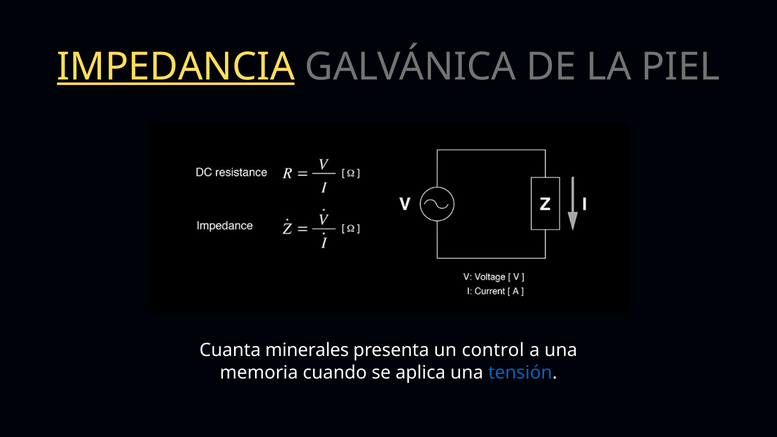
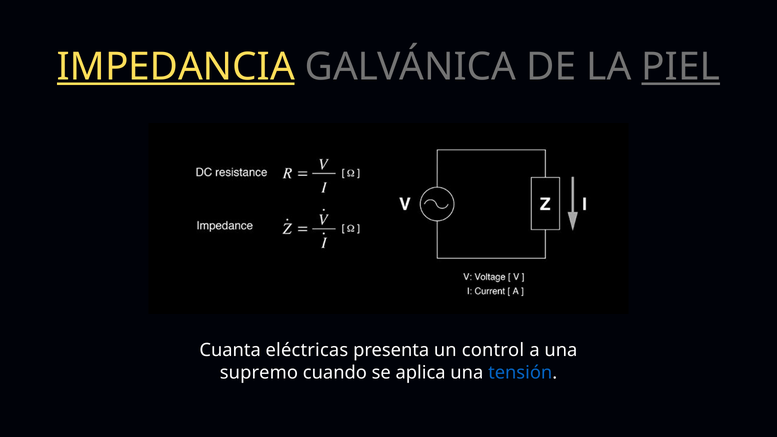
PIEL underline: none -> present
minerales: minerales -> eléctricas
memoria: memoria -> supremo
